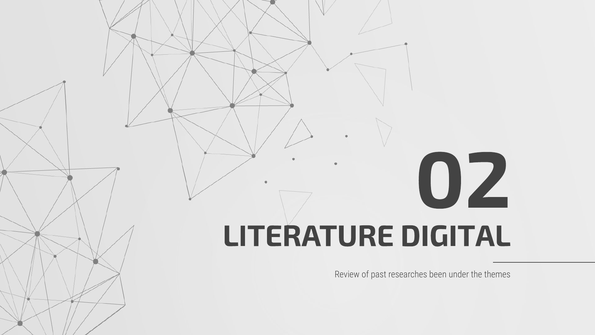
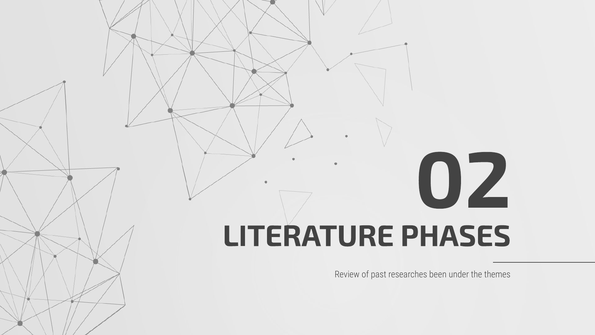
DIGITAL: DIGITAL -> PHASES
